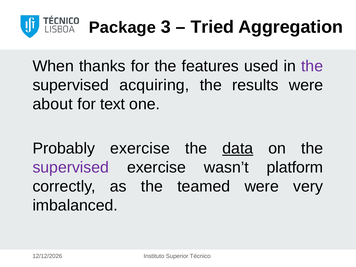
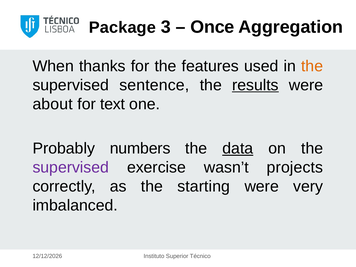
Tried: Tried -> Once
the at (312, 66) colour: purple -> orange
acquiring: acquiring -> sentence
results underline: none -> present
Probably exercise: exercise -> numbers
platform: platform -> projects
teamed: teamed -> starting
